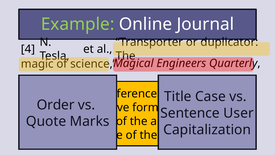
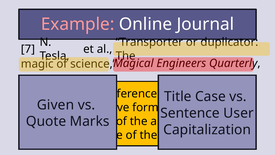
Example colour: light green -> pink
4: 4 -> 7
Order: Order -> Given
